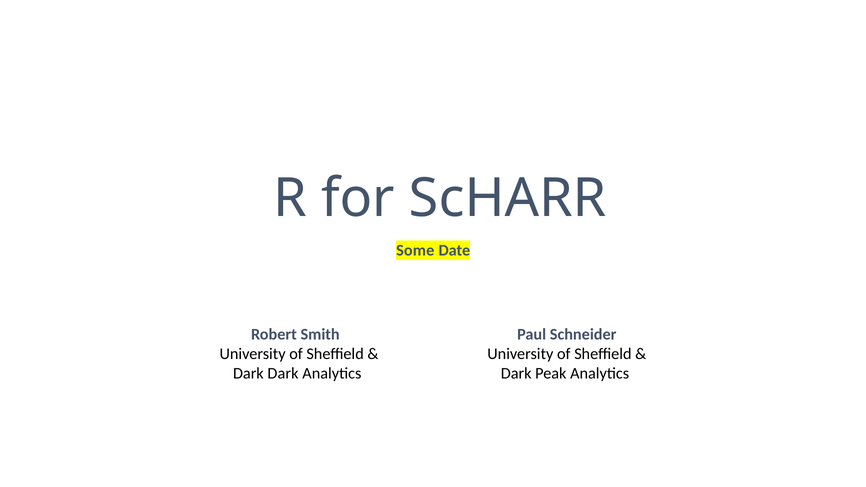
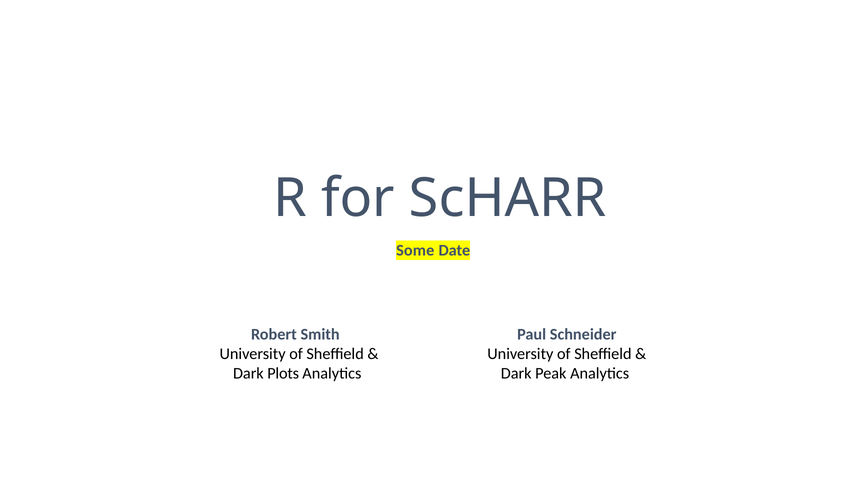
Dark Dark: Dark -> Plots
